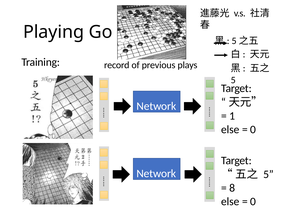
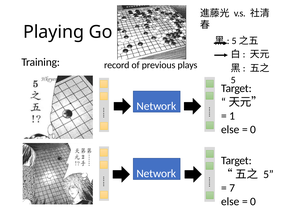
8: 8 -> 7
